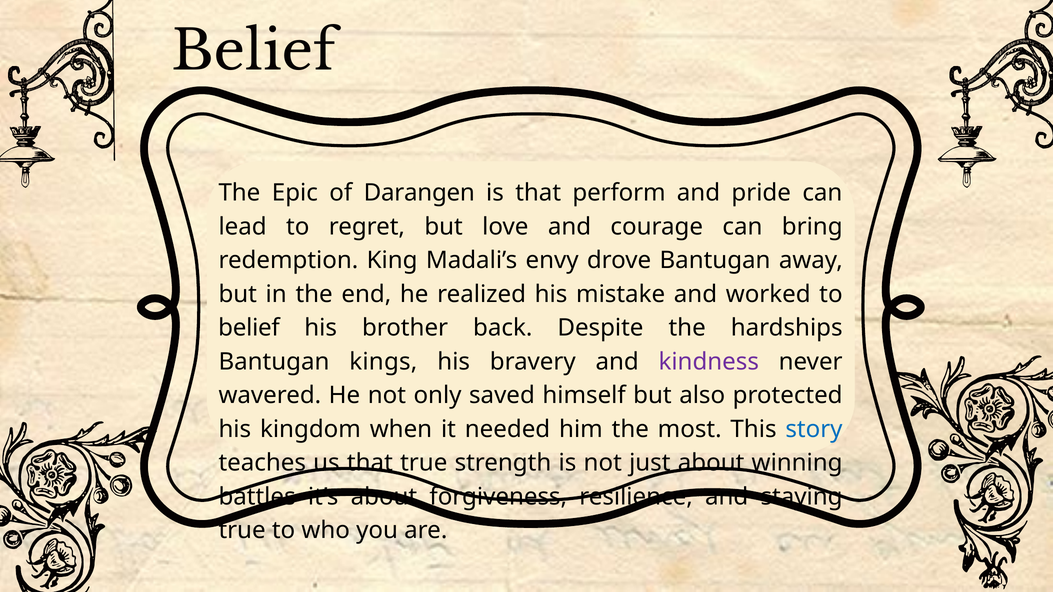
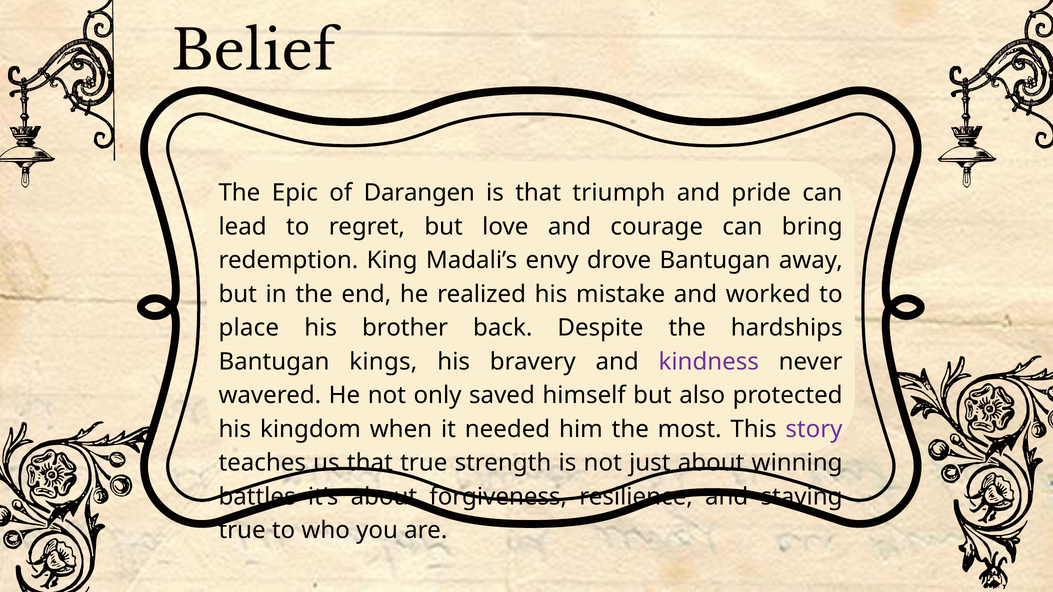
perform: perform -> triumph
belief at (249, 328): belief -> place
story colour: blue -> purple
